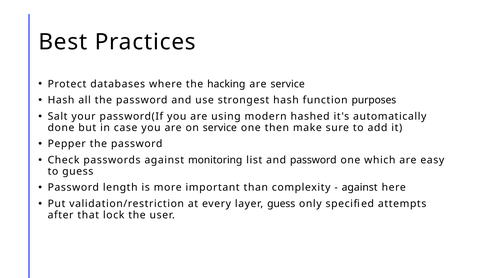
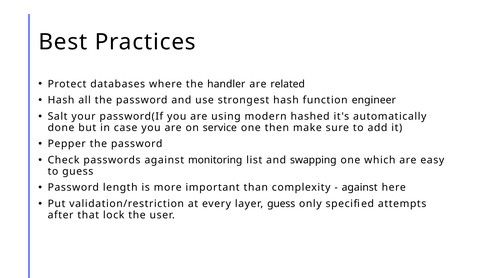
hacking: hacking -> handler
are service: service -> related
purposes: purposes -> engineer
and password: password -> swapping
